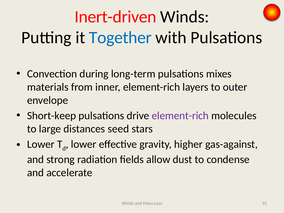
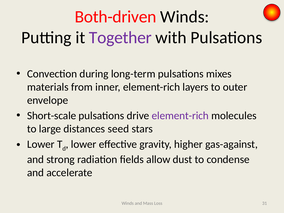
Inert-driven: Inert-driven -> Both-driven
Together colour: blue -> purple
Short-keep: Short-keep -> Short-scale
